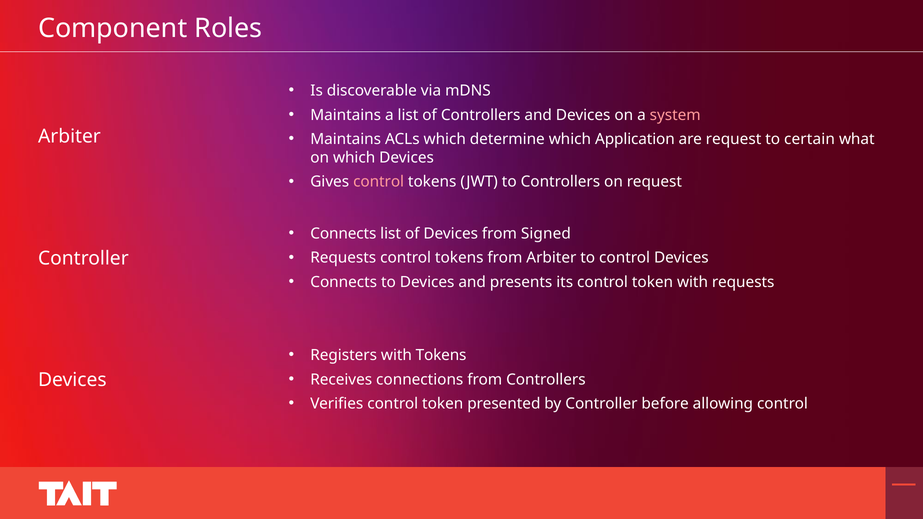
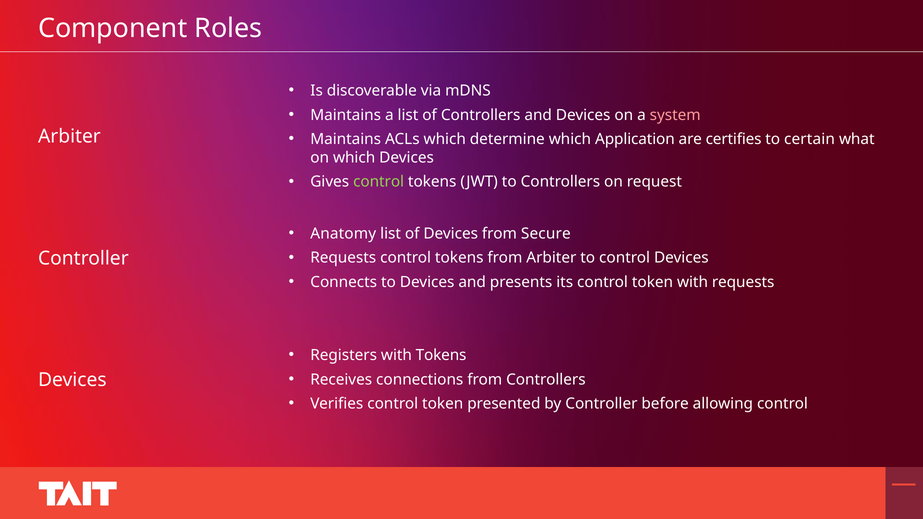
are request: request -> certifies
control at (379, 182) colour: pink -> light green
Connects at (343, 234): Connects -> Anatomy
Signed: Signed -> Secure
